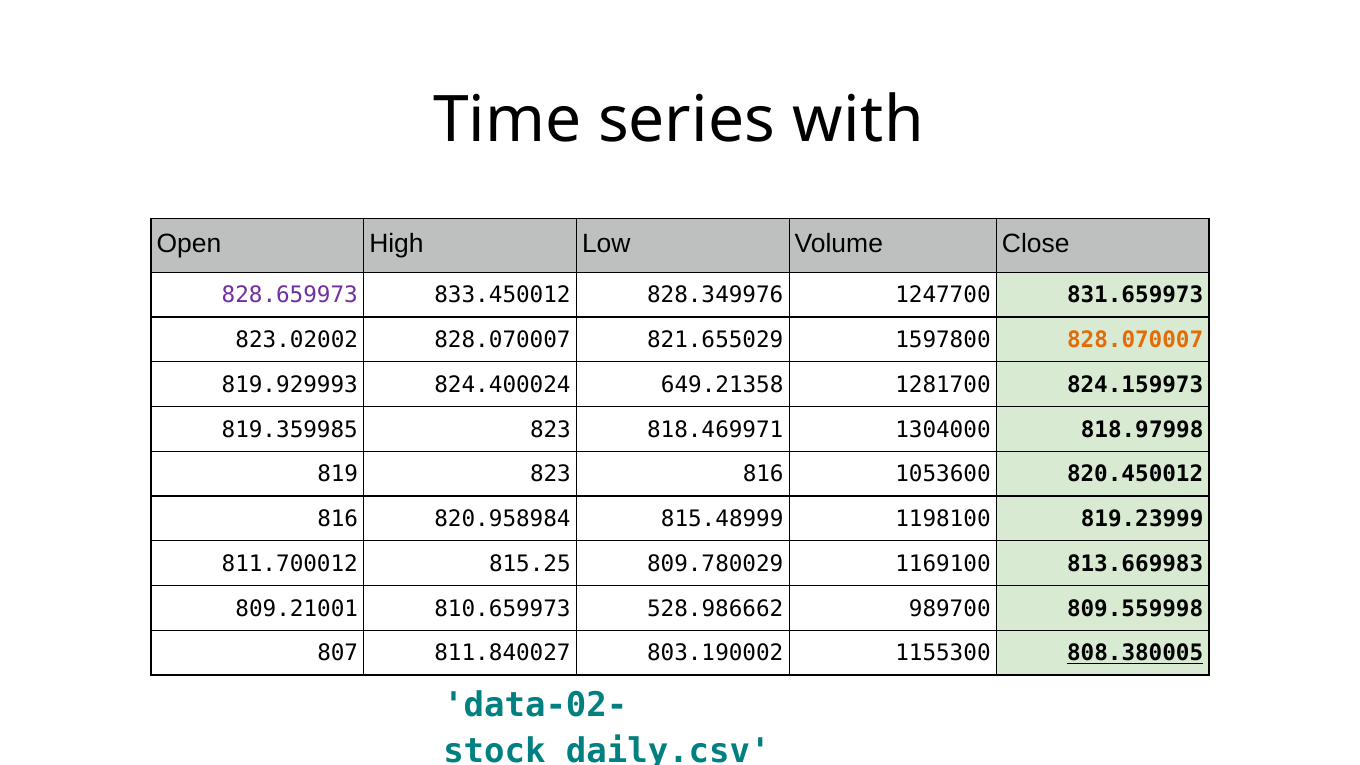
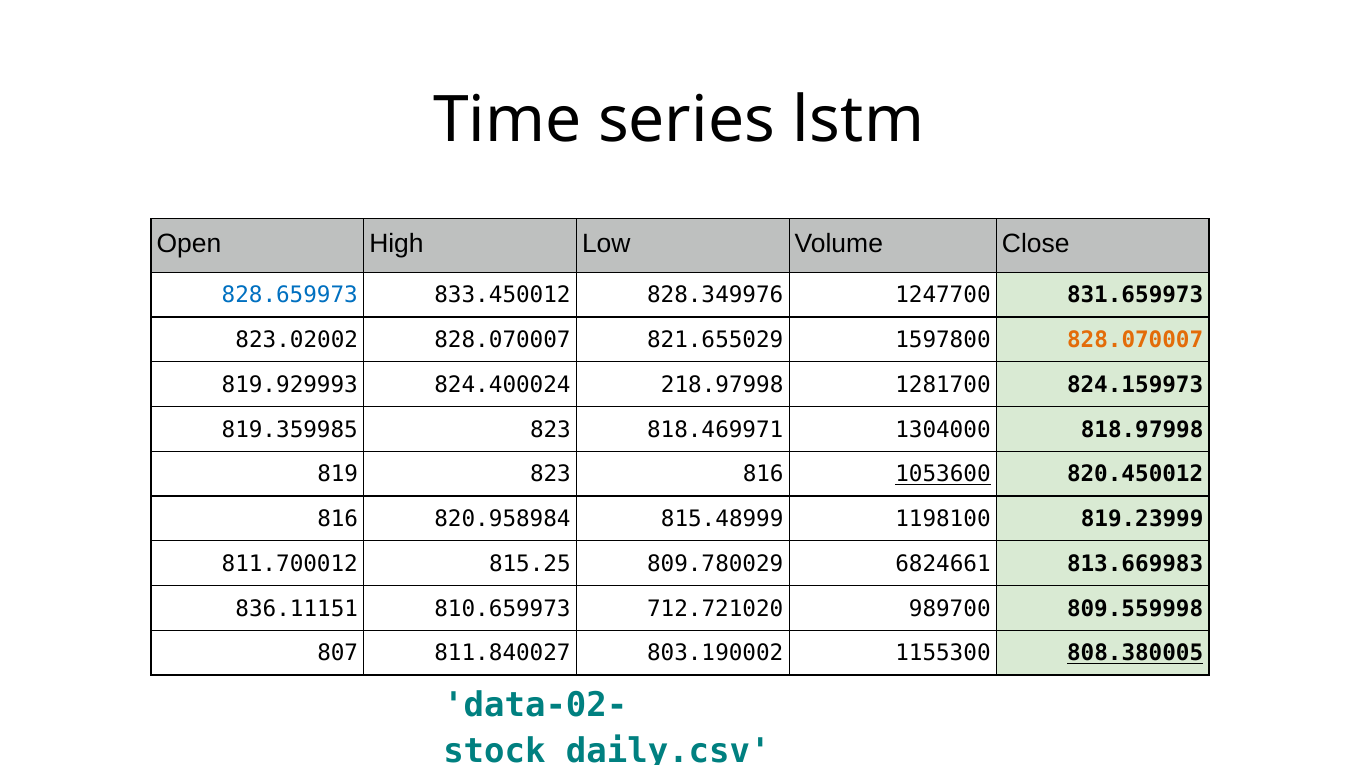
with: with -> lstm
828.659973 colour: purple -> blue
649.21358: 649.21358 -> 218.97998
1053600 underline: none -> present
1169100: 1169100 -> 6824661
809.21001: 809.21001 -> 836.11151
528.986662: 528.986662 -> 712.721020
